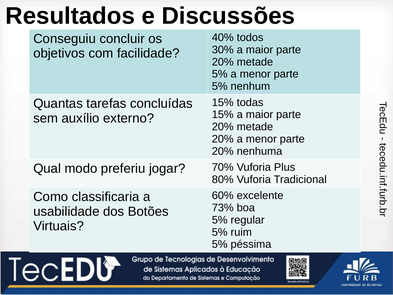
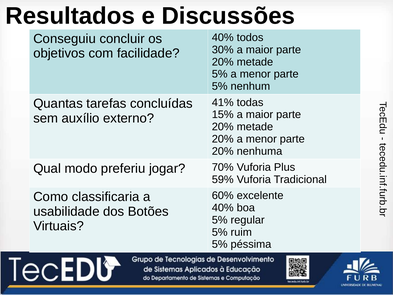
15% at (223, 102): 15% -> 41%
80%: 80% -> 59%
73% at (223, 208): 73% -> 40%
